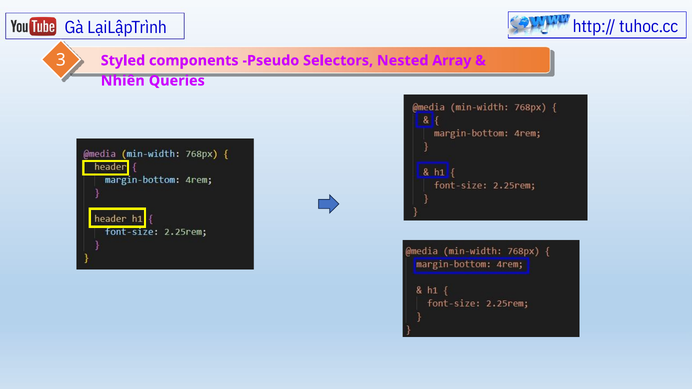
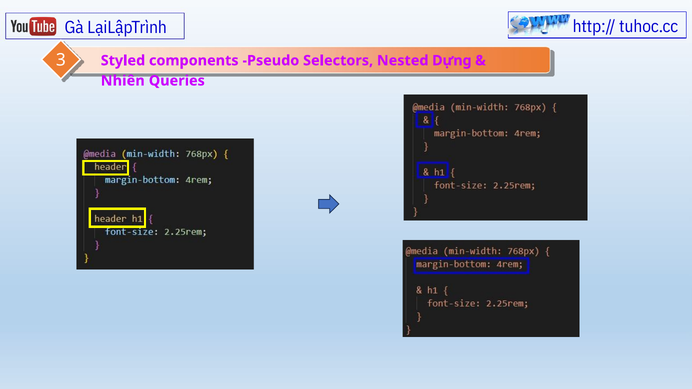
Array: Array -> Dựng
